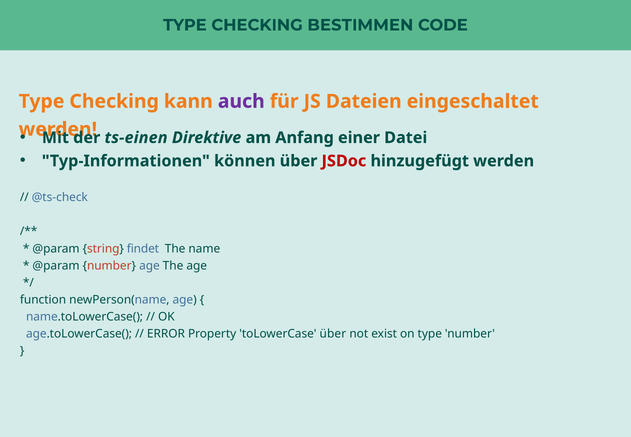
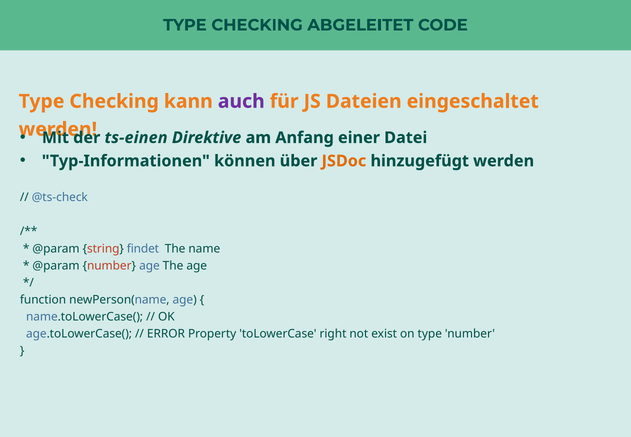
BESTIMMEN: BESTIMMEN -> ABGELEITET
JSDoc colour: red -> orange
toLowerCase über: über -> right
